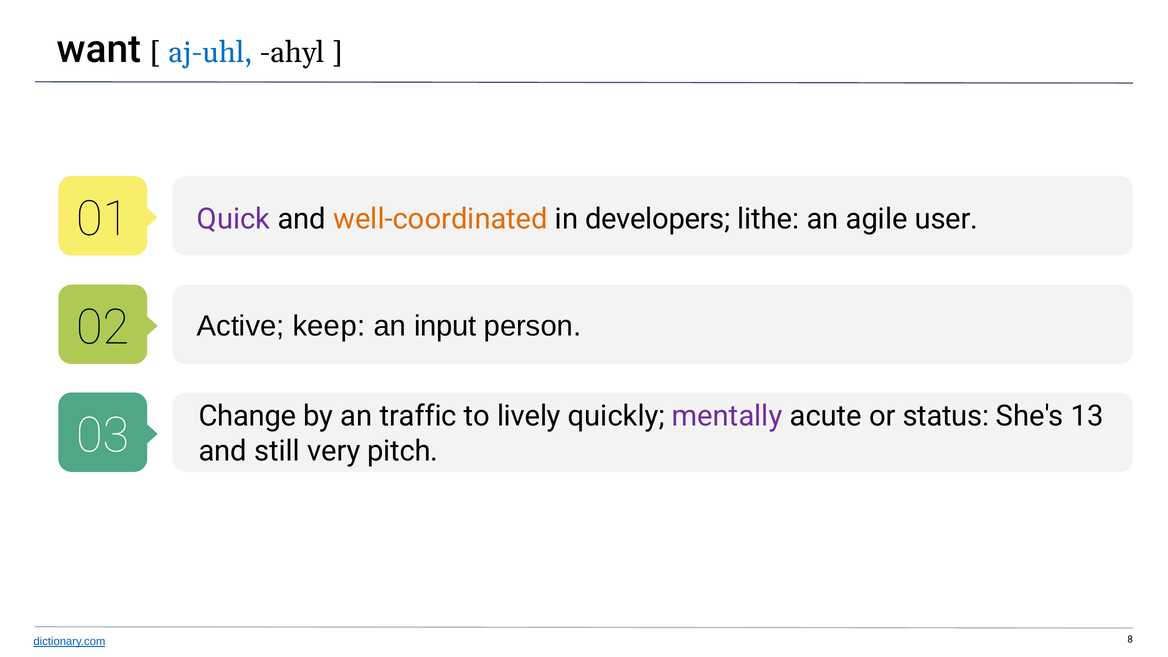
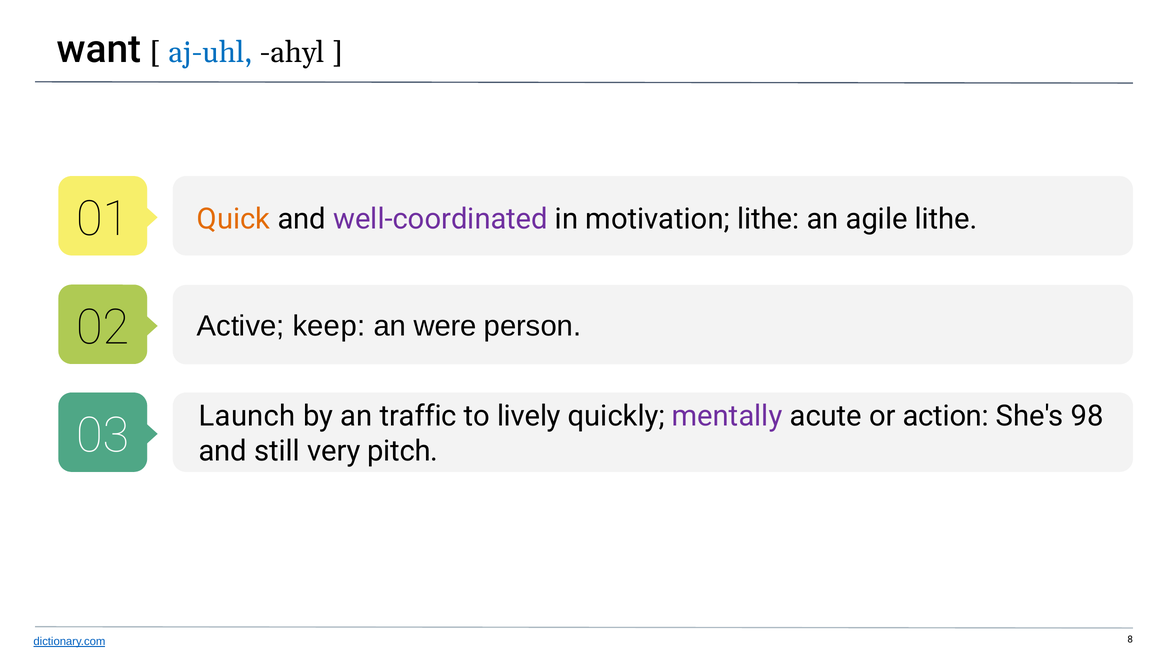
Quick colour: purple -> orange
well-coordinated colour: orange -> purple
developers: developers -> motivation
agile user: user -> lithe
input: input -> were
Change: Change -> Launch
status: status -> action
13: 13 -> 98
